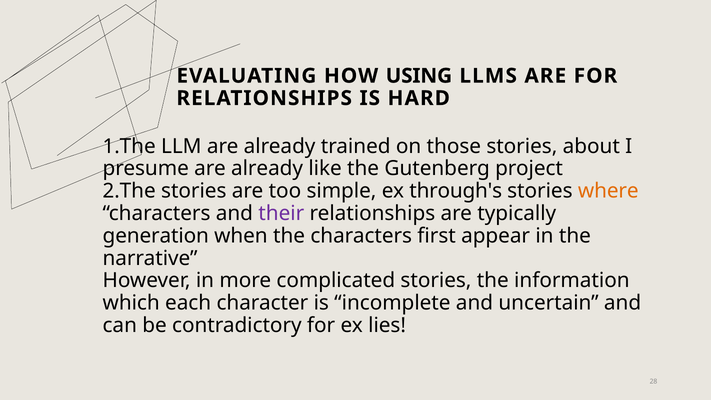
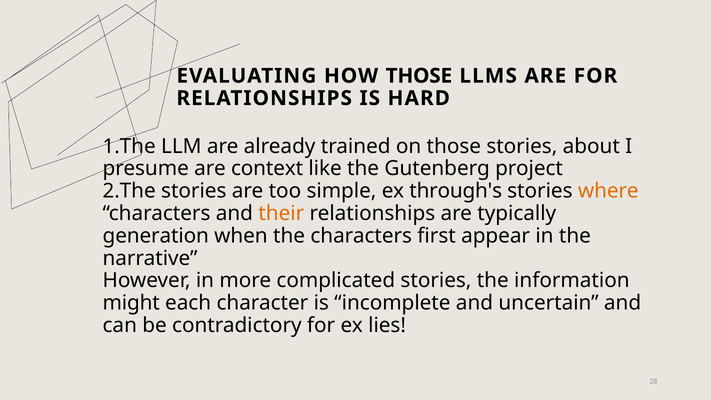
HOW USING: USING -> THOSE
presume are already: already -> context
their colour: purple -> orange
which: which -> might
